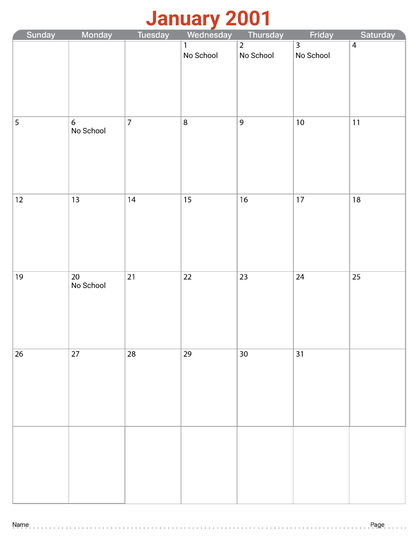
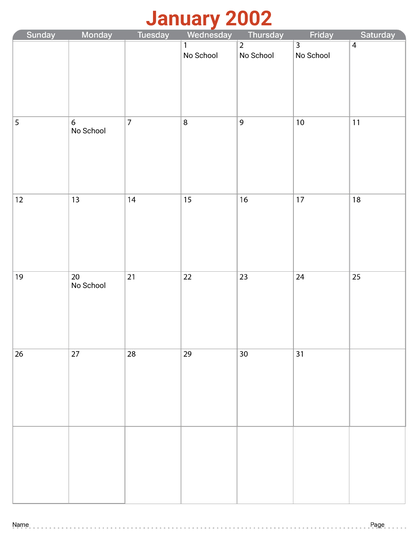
2001: 2001 -> 2002
